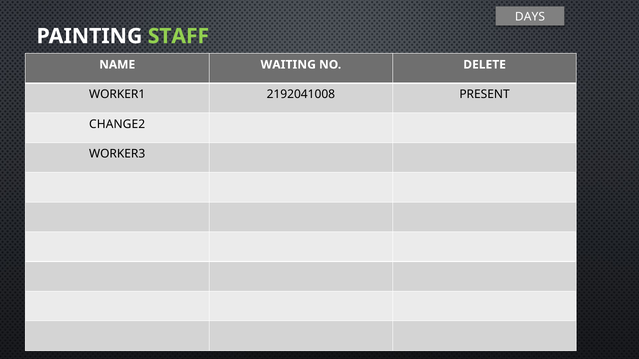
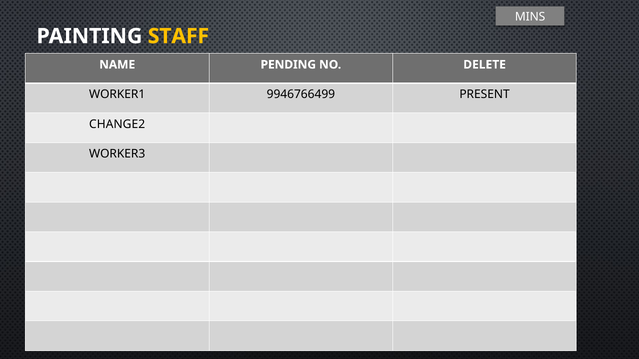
DAYS: DAYS -> MINS
STAFF colour: light green -> yellow
WAITING: WAITING -> PENDING
2192041008: 2192041008 -> 9946766499
